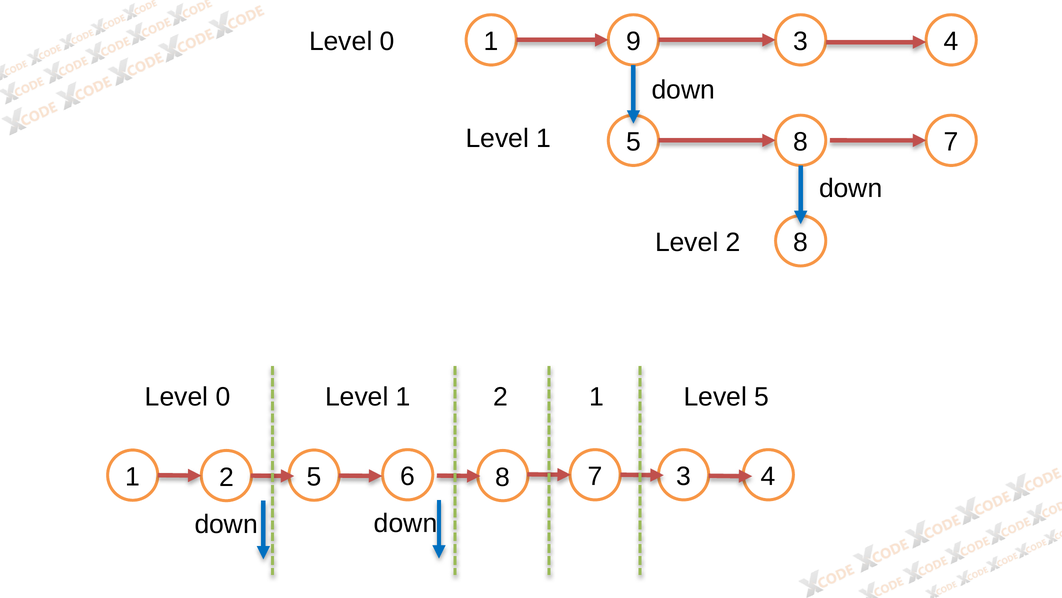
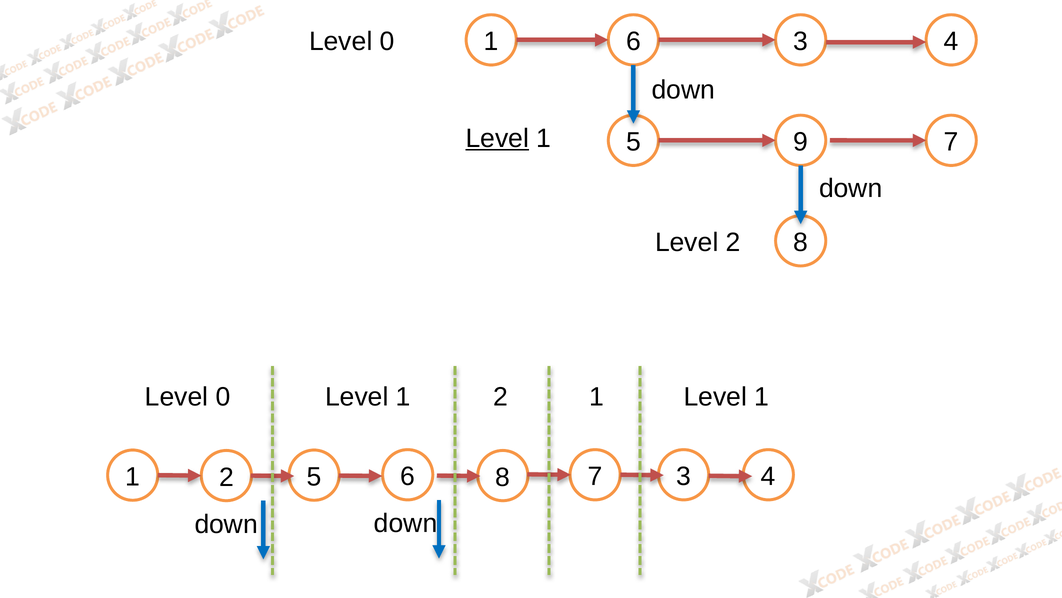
1 9: 9 -> 6
Level at (497, 138) underline: none -> present
5 8: 8 -> 9
1 Level 5: 5 -> 1
